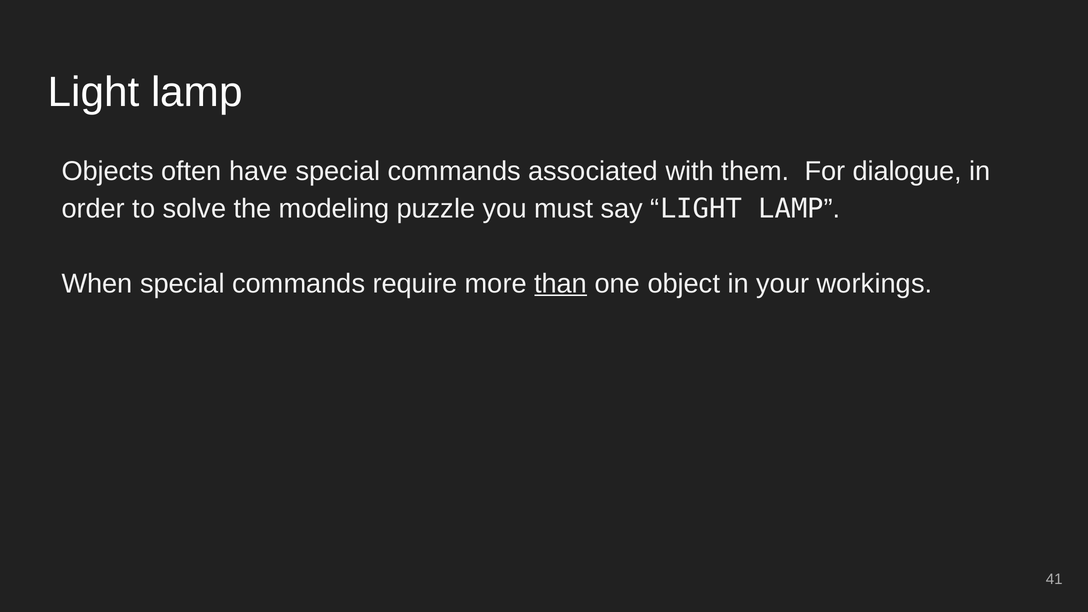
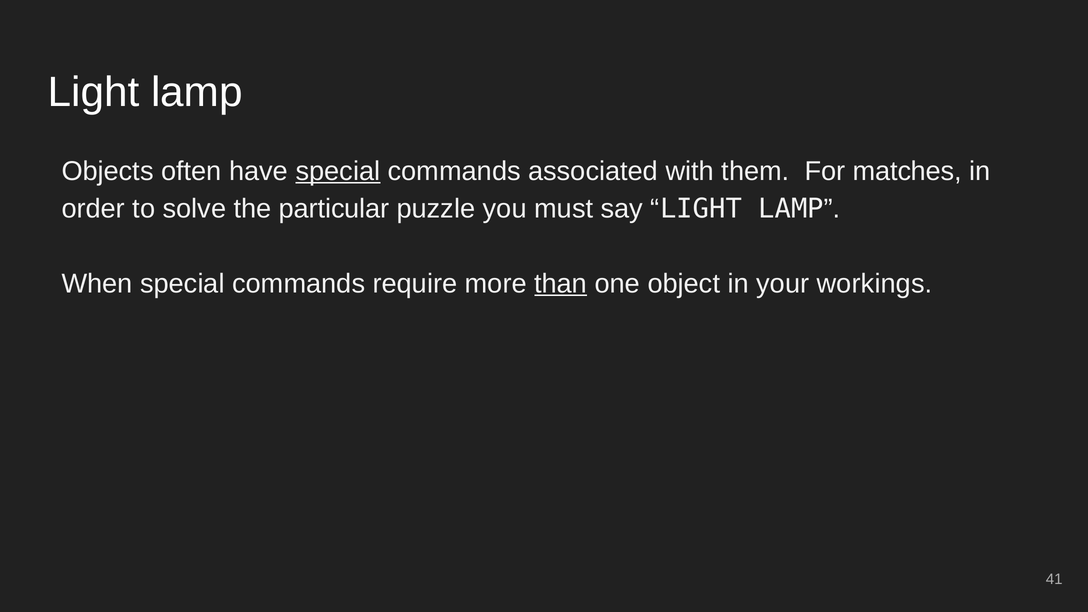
special at (338, 171) underline: none -> present
dialogue: dialogue -> matches
modeling: modeling -> particular
